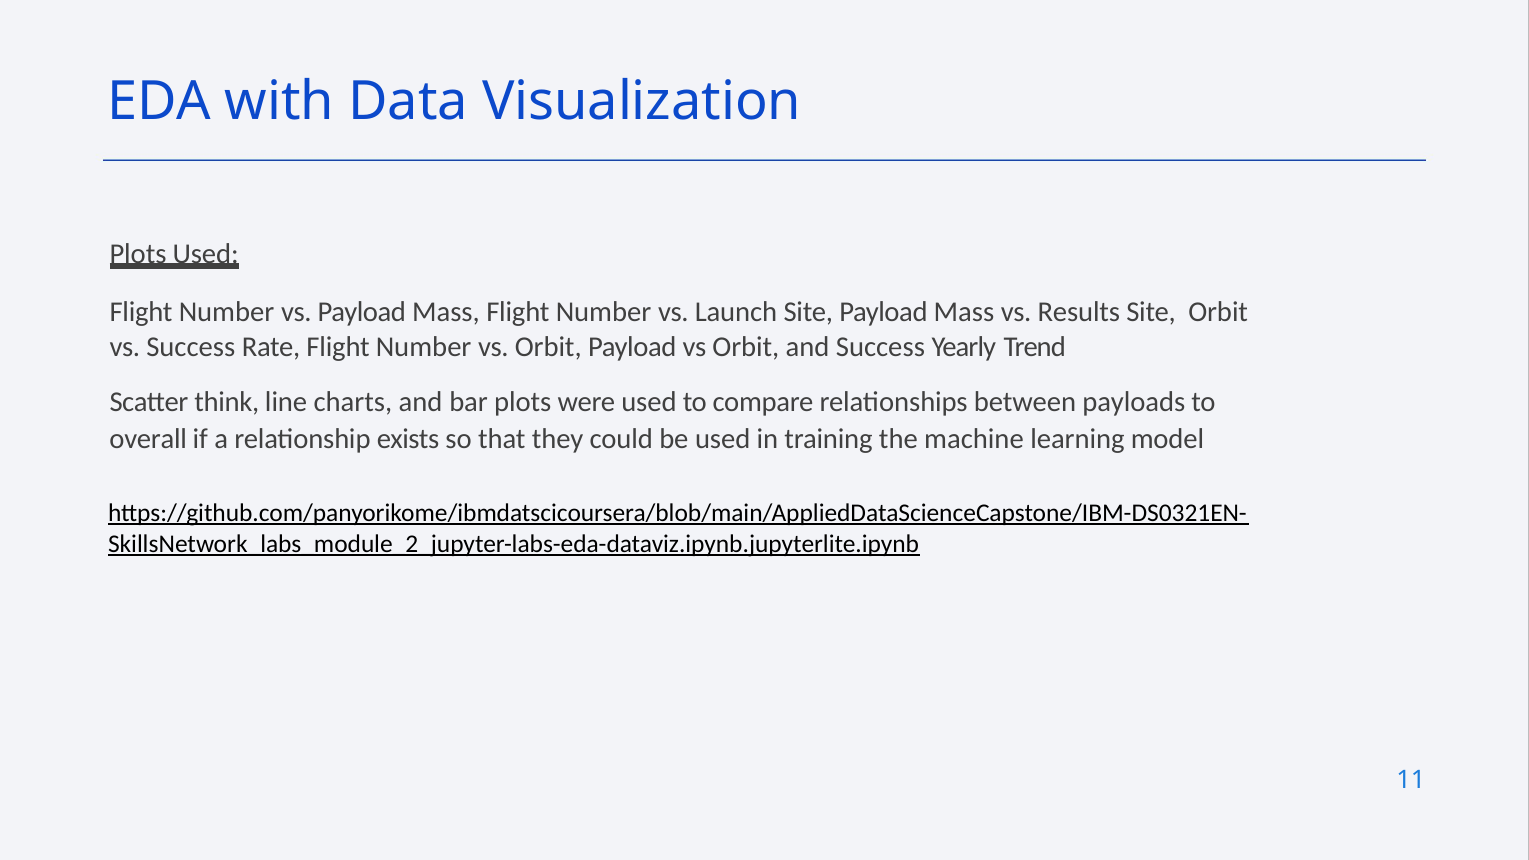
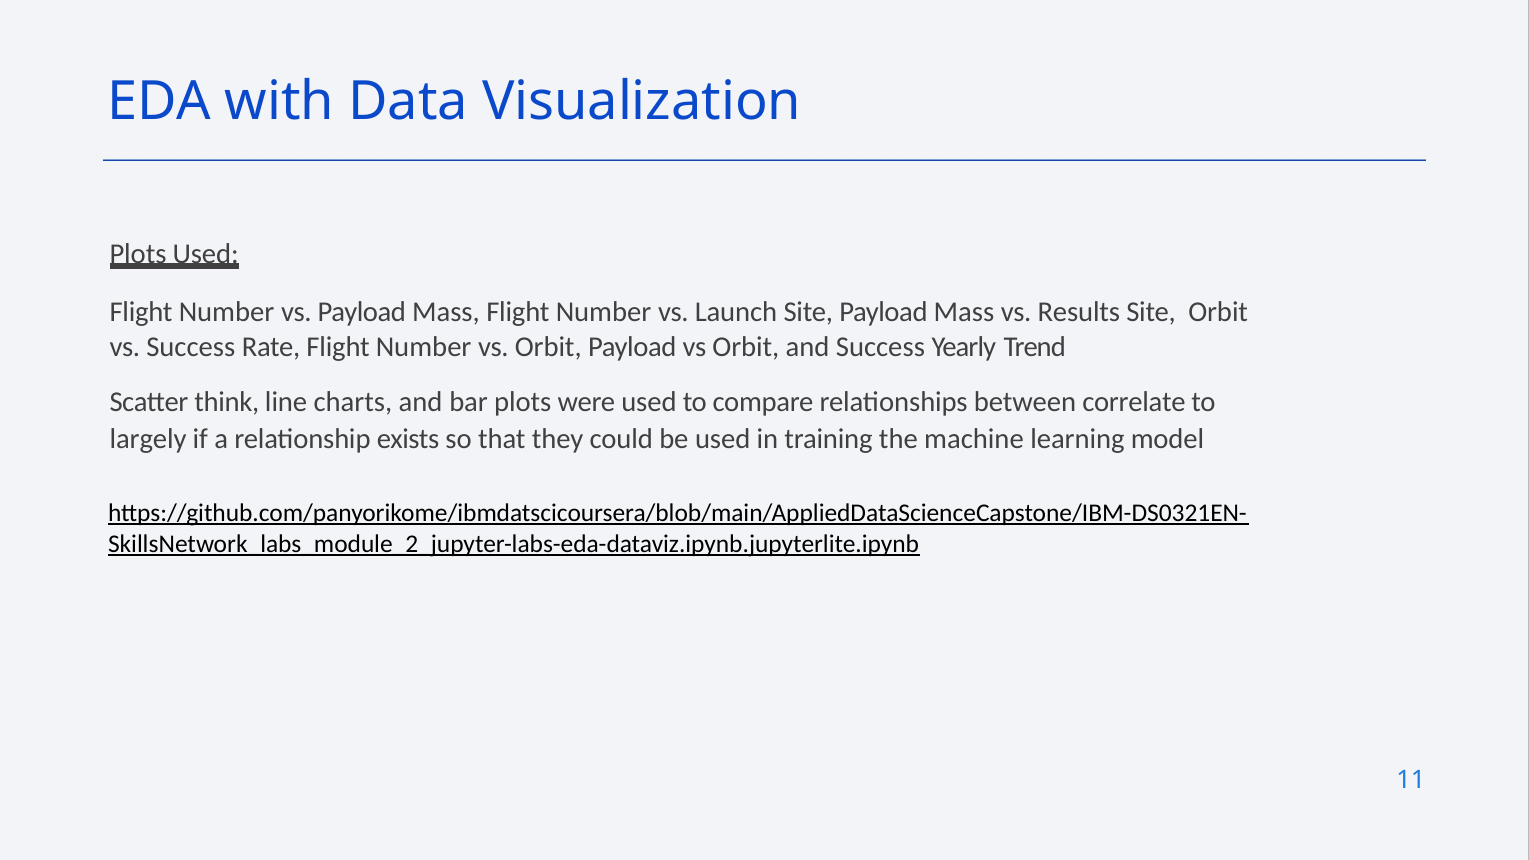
payloads: payloads -> correlate
overall: overall -> largely
